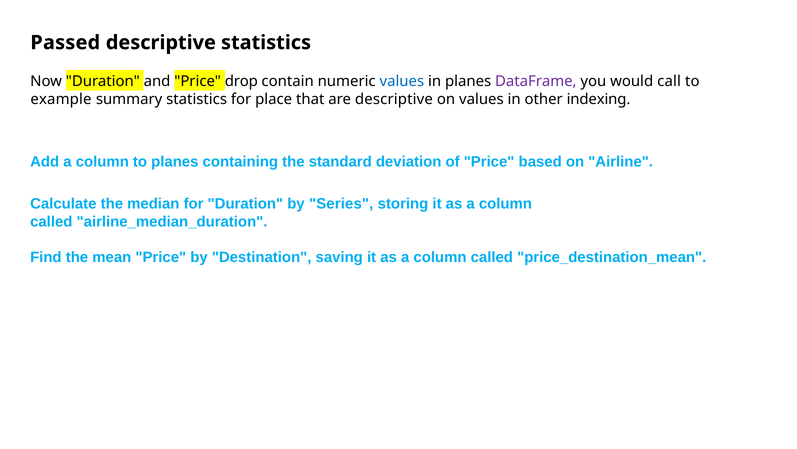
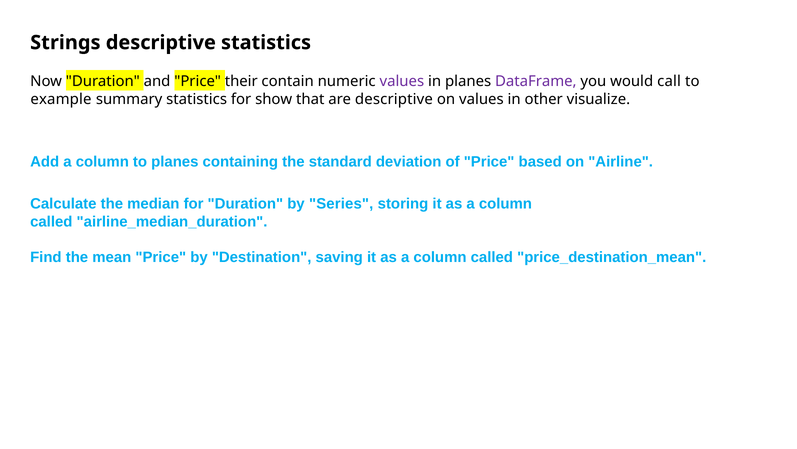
Passed: Passed -> Strings
drop: drop -> their
values at (402, 81) colour: blue -> purple
place: place -> show
indexing: indexing -> visualize
